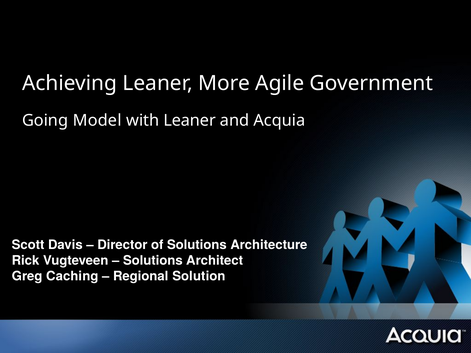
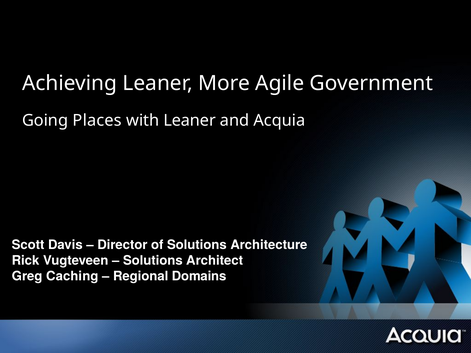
Model: Model -> Places
Solution: Solution -> Domains
